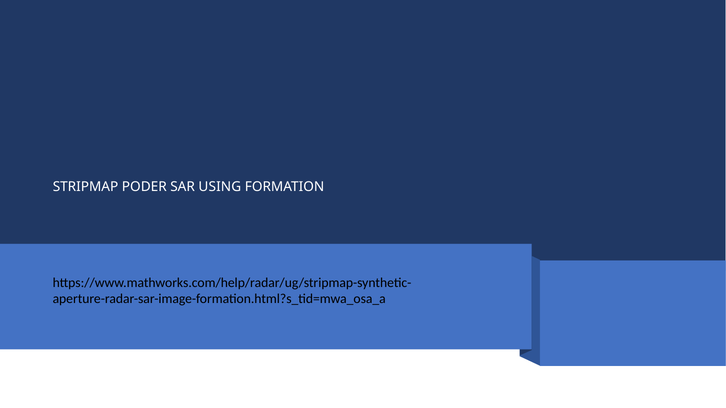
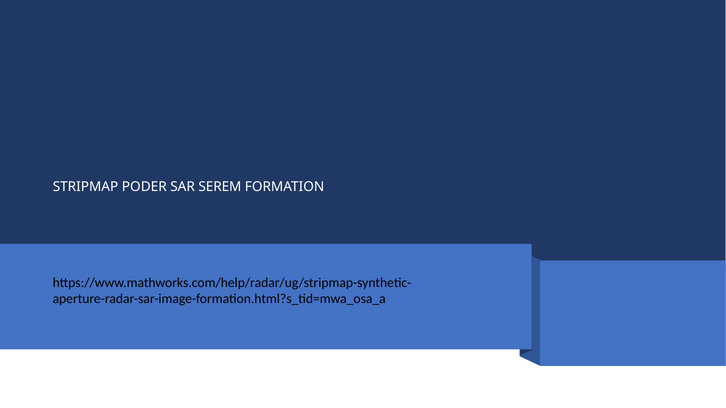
USING: USING -> SEREM
